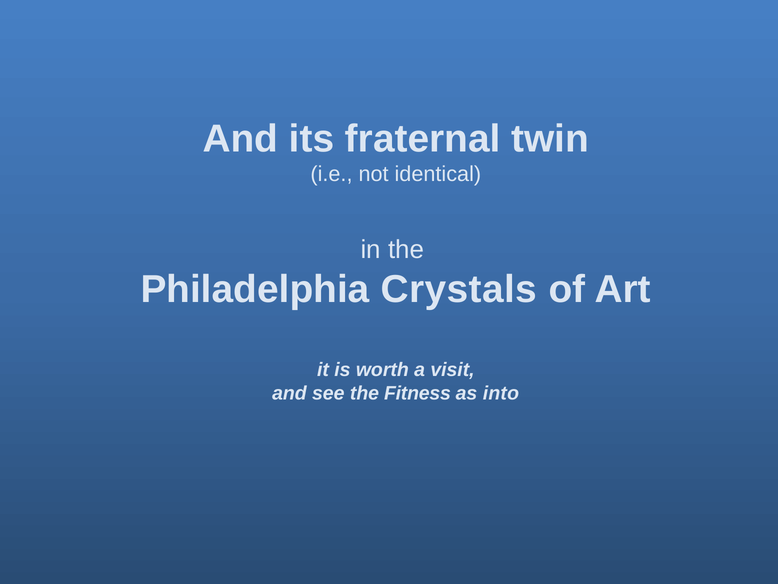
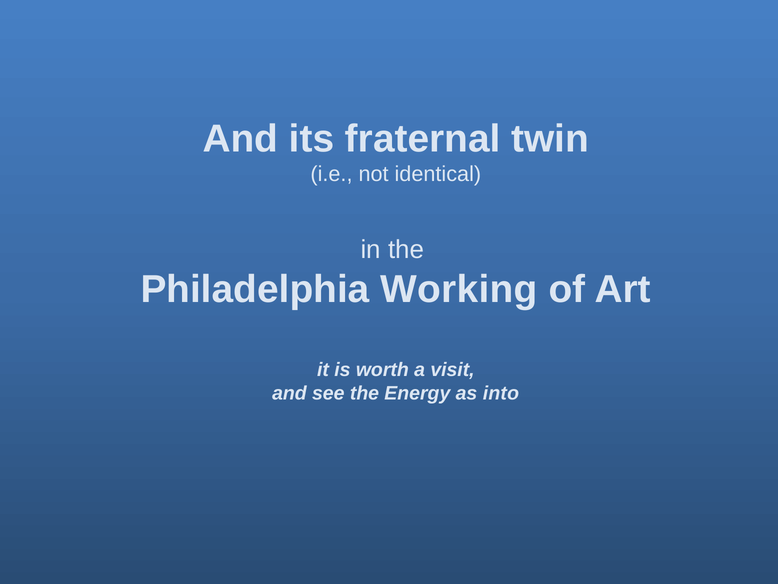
Crystals: Crystals -> Working
Fitness: Fitness -> Energy
